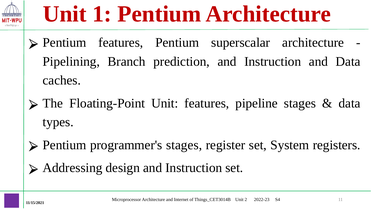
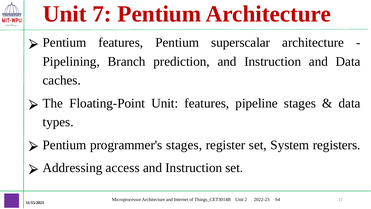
1: 1 -> 7
design: design -> access
